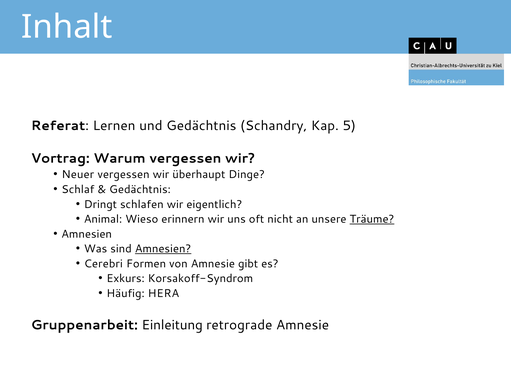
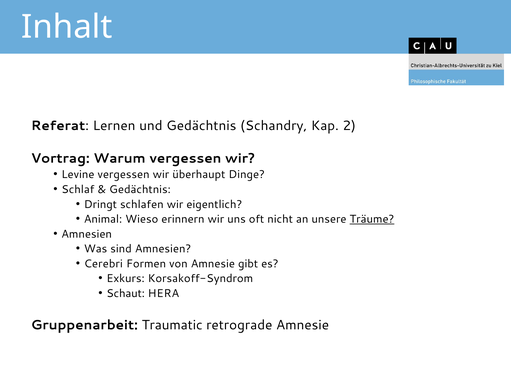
5: 5 -> 2
Neuer: Neuer -> Levine
Amnesien at (163, 249) underline: present -> none
Häufig: Häufig -> Schaut
Einleitung: Einleitung -> Traumatic
